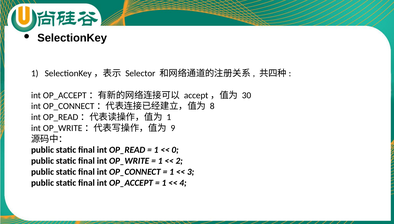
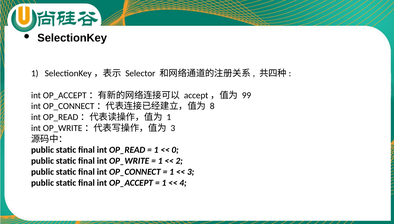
30: 30 -> 99
9 at (173, 128): 9 -> 3
